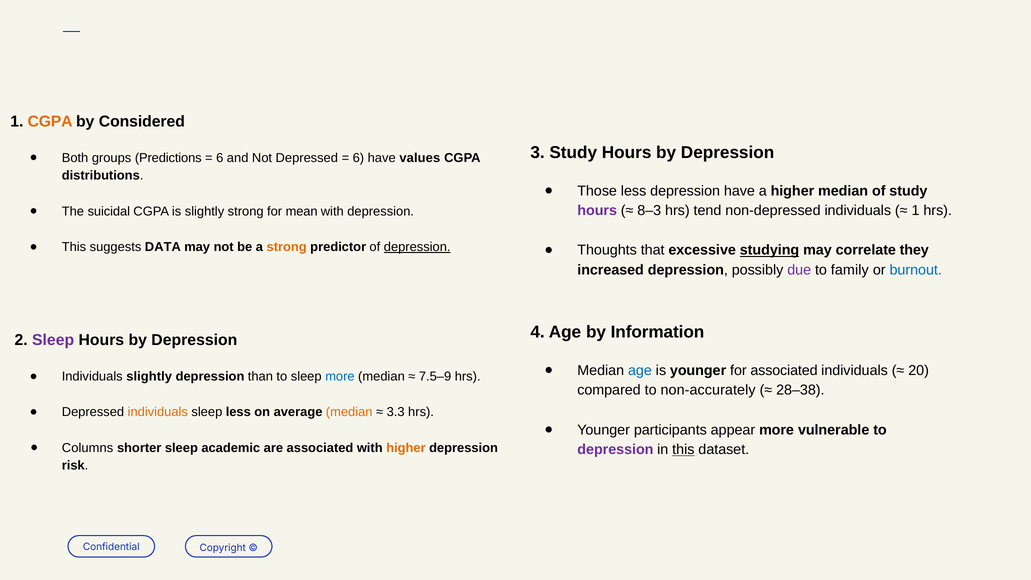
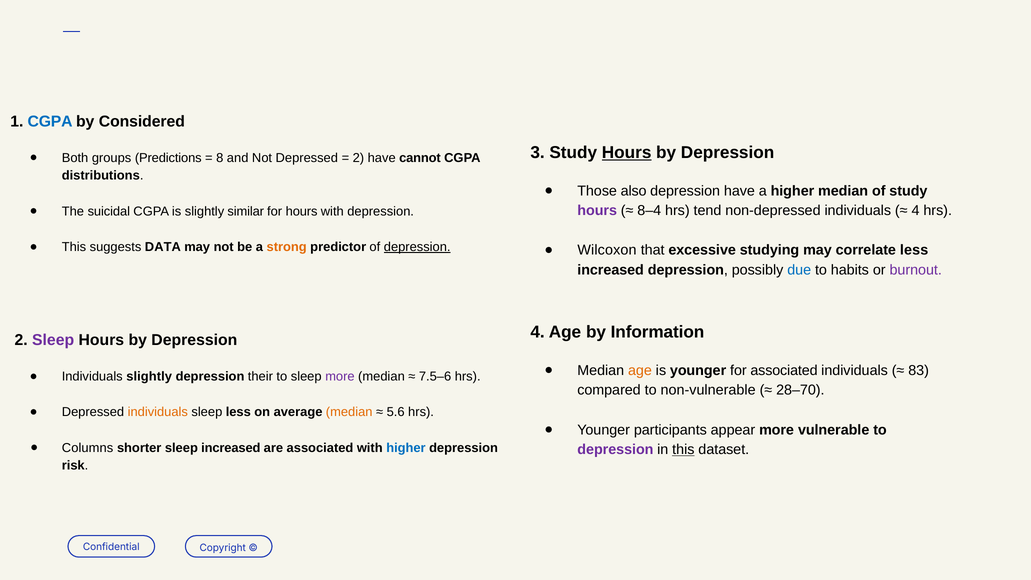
CGPA at (50, 121) colour: orange -> blue
Hours at (627, 152) underline: none -> present
6 at (220, 158): 6 -> 8
6 at (358, 158): 6 -> 2
values: values -> cannot
Those less: less -> also
8–3: 8–3 -> 8–4
1 at (916, 211): 1 -> 4
slightly strong: strong -> similar
for mean: mean -> hours
Thoughts: Thoughts -> Wilcoxon
studying underline: present -> none
correlate they: they -> less
due colour: purple -> blue
family: family -> habits
burnout colour: blue -> purple
age at (640, 370) colour: blue -> orange
20: 20 -> 83
than: than -> their
more at (340, 377) colour: blue -> purple
7.5–9: 7.5–9 -> 7.5–6
non-accurately: non-accurately -> non-vulnerable
28–38: 28–38 -> 28–70
3.3: 3.3 -> 5.6
sleep academic: academic -> increased
higher at (406, 448) colour: orange -> blue
